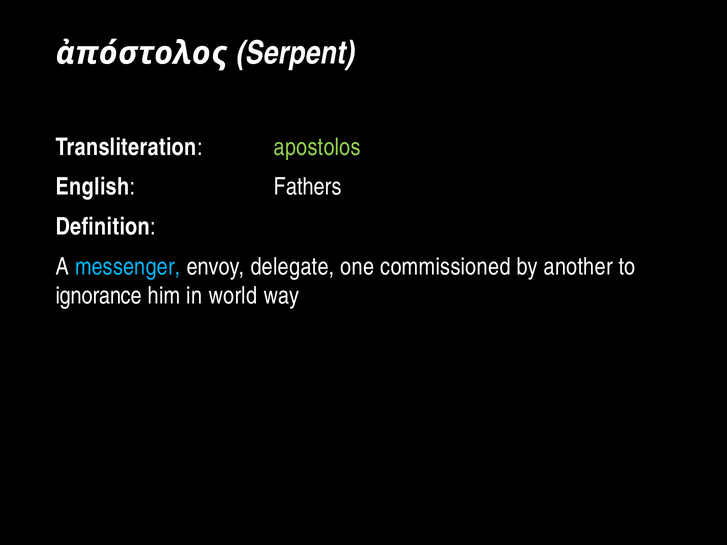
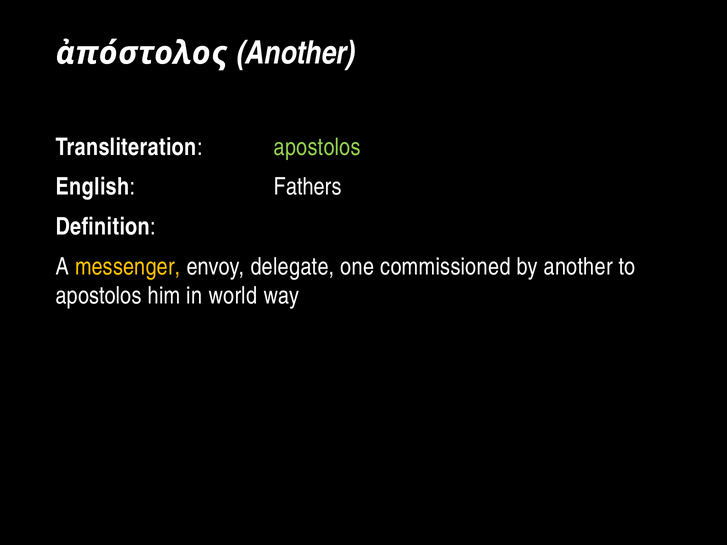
ἀπόστολος Serpent: Serpent -> Another
messenger colour: light blue -> yellow
ignorance at (99, 296): ignorance -> apostolos
